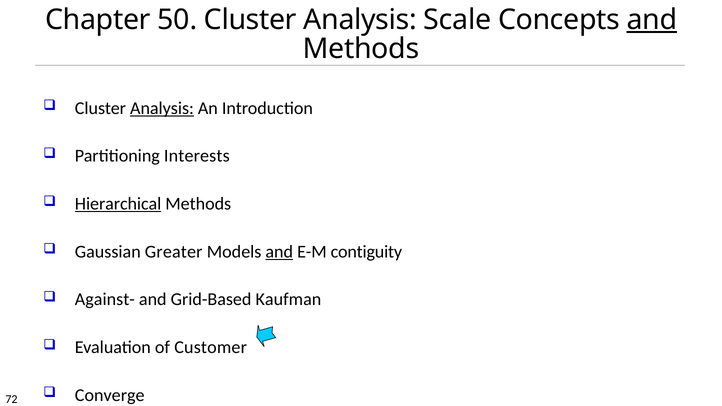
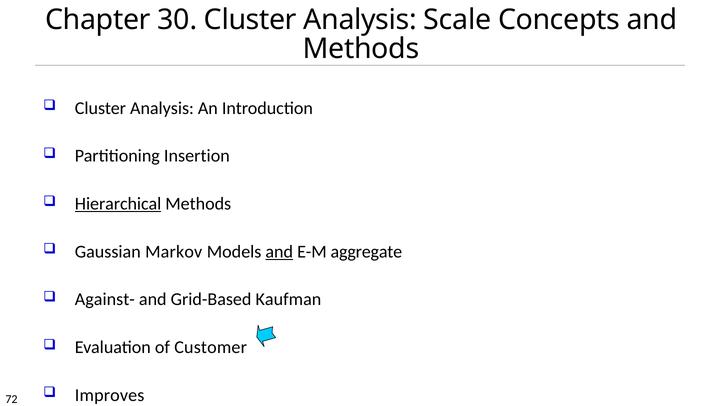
50: 50 -> 30
and at (652, 20) underline: present -> none
Analysis at (162, 108) underline: present -> none
Interests: Interests -> Insertion
Greater: Greater -> Markov
contiguity: contiguity -> aggregate
Converge: Converge -> Improves
